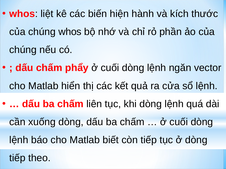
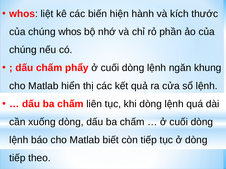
vector: vector -> khung
